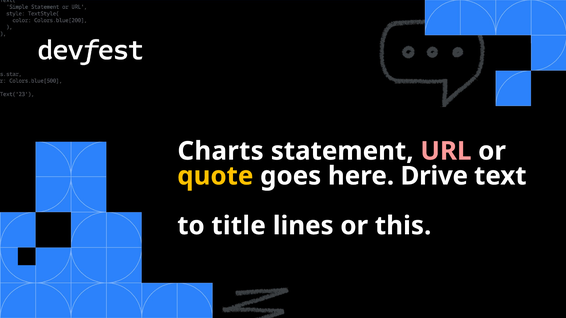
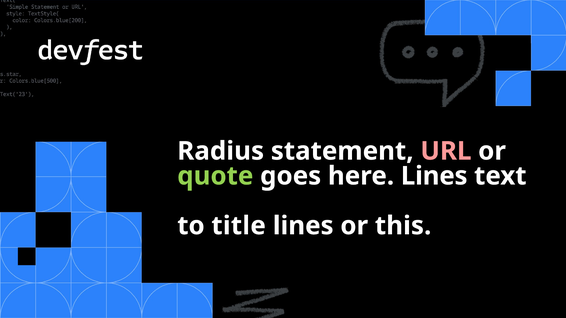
Charts: Charts -> Radius
quote colour: yellow -> light green
here Drive: Drive -> Lines
